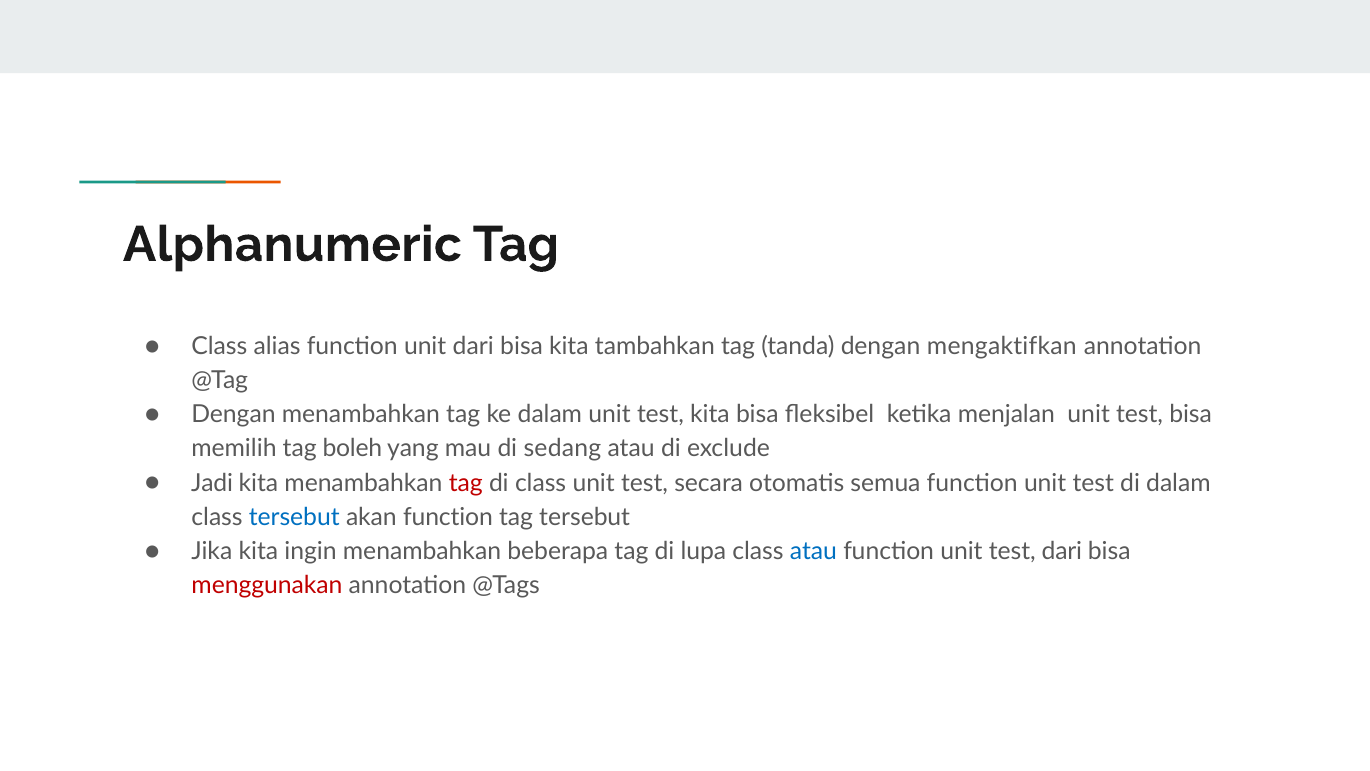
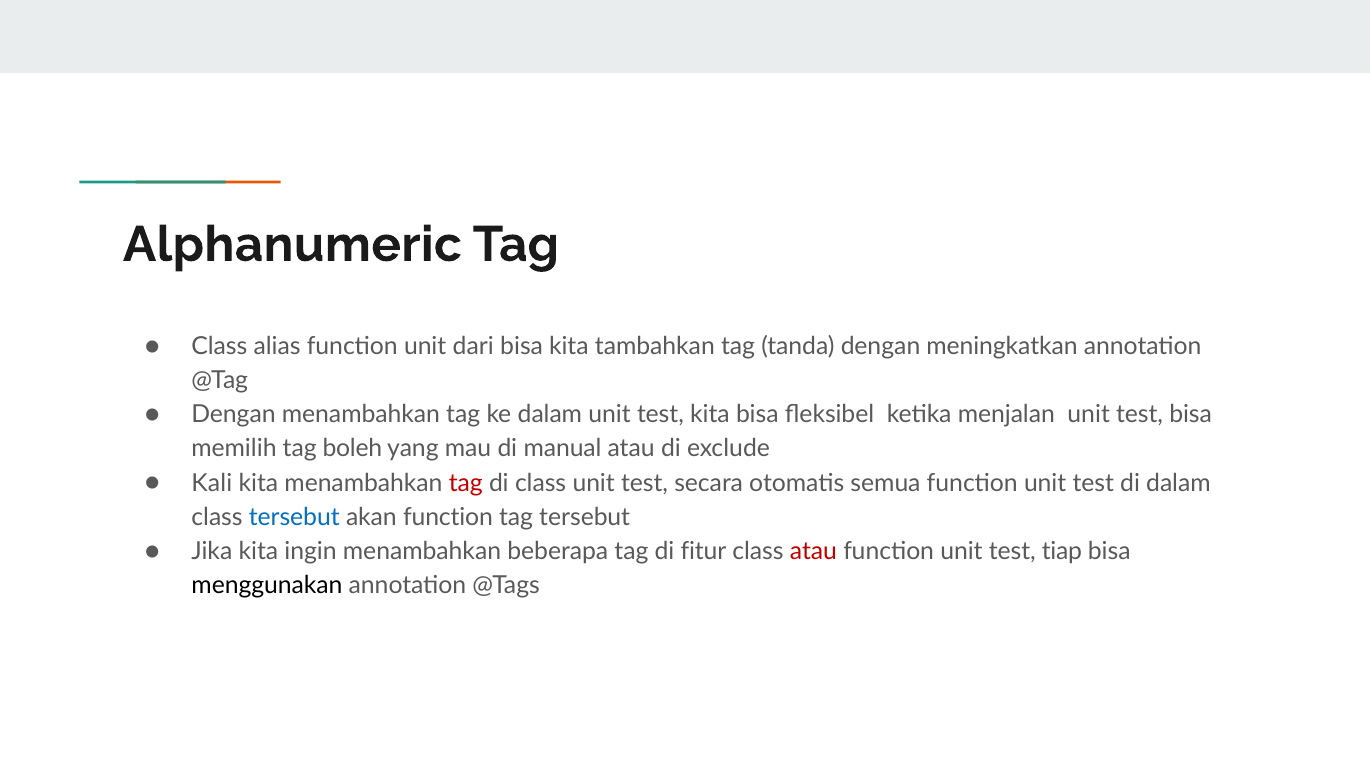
mengaktifkan: mengaktifkan -> meningkatkan
sedang: sedang -> manual
Jadi: Jadi -> Kali
lupa: lupa -> fitur
atau at (813, 551) colour: blue -> red
test dari: dari -> tiap
menggunakan colour: red -> black
